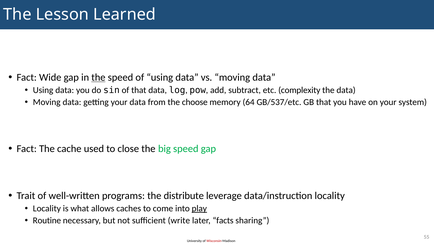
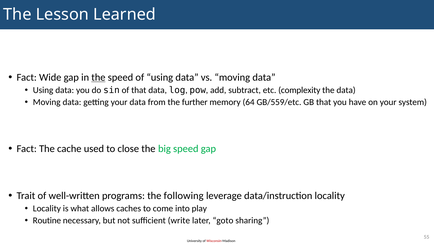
choose: choose -> further
GB/537/etc: GB/537/etc -> GB/559/etc
distribute: distribute -> following
play underline: present -> none
facts: facts -> goto
